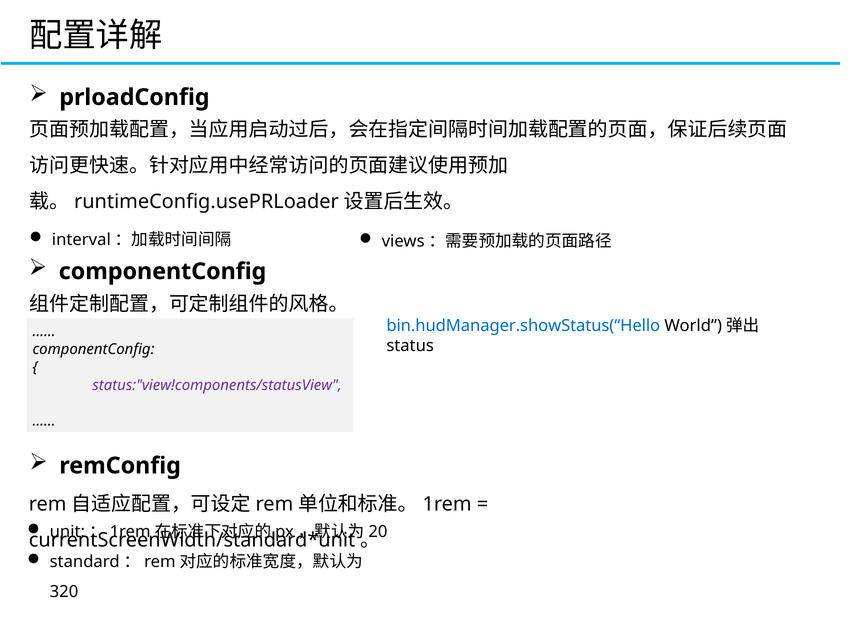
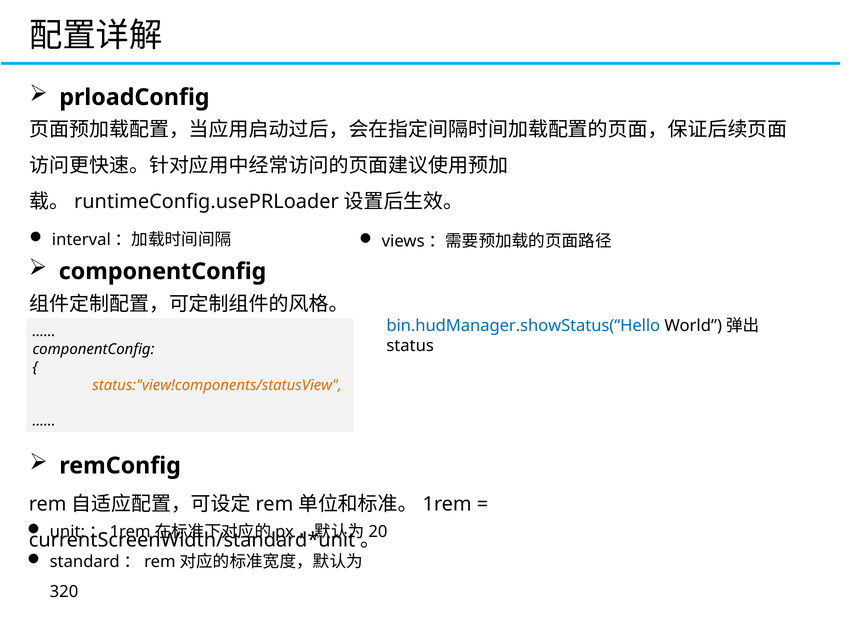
status:"view!components/statusView colour: purple -> orange
